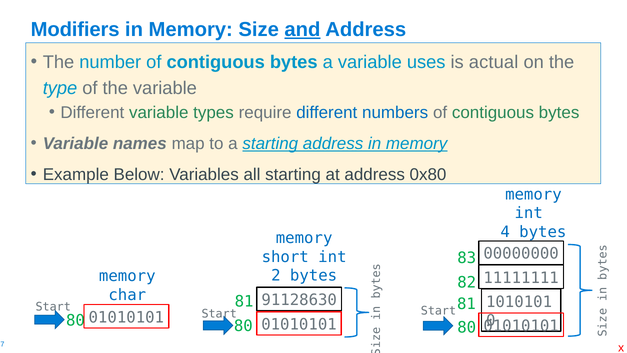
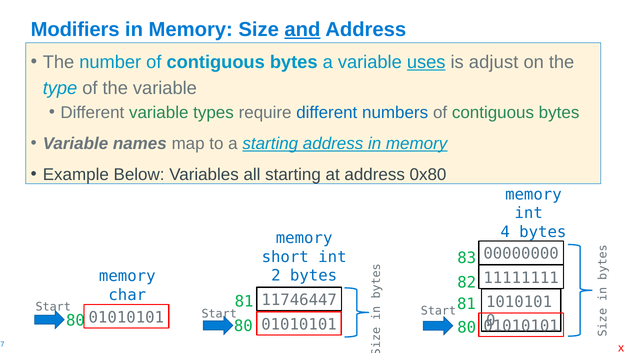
uses underline: none -> present
actual: actual -> adjust
91128630: 91128630 -> 11746447
